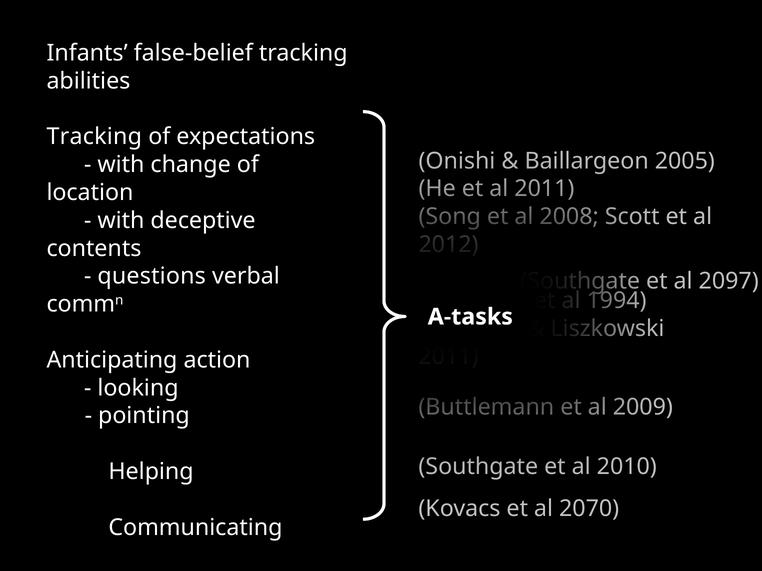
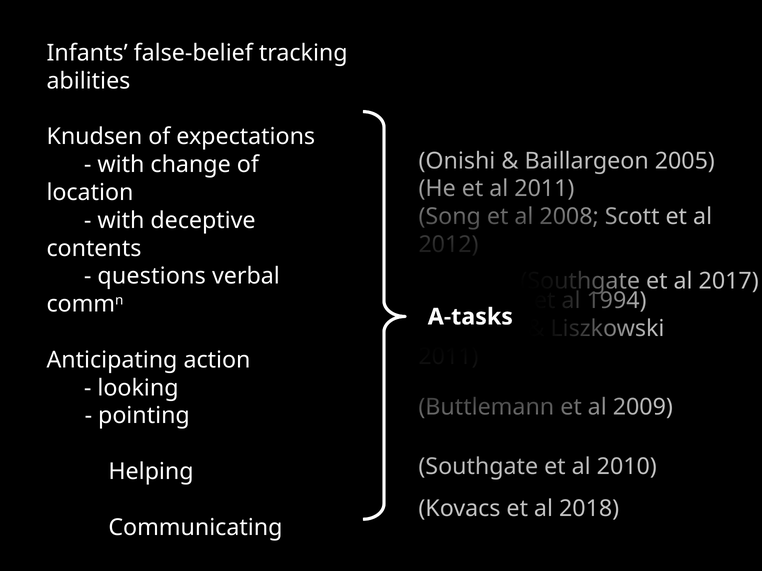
Tracking at (94, 137): Tracking -> Knudsen
2097: 2097 -> 2017
2070: 2070 -> 2018
